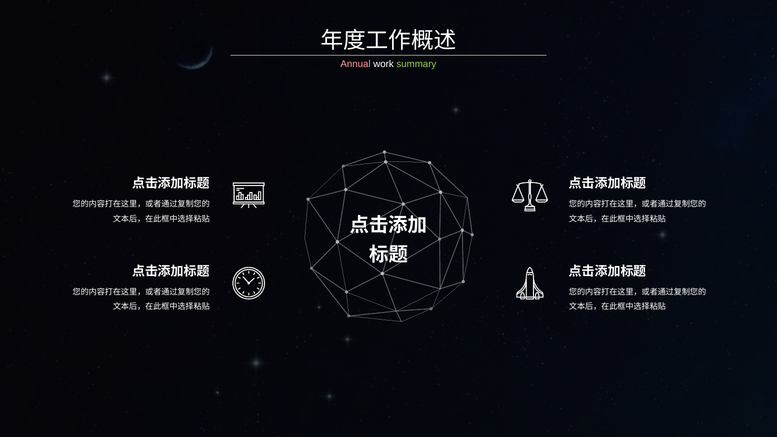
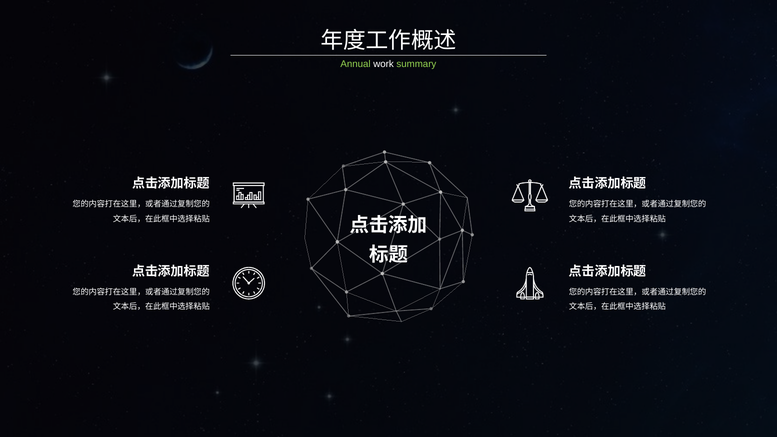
Annual colour: pink -> light green
